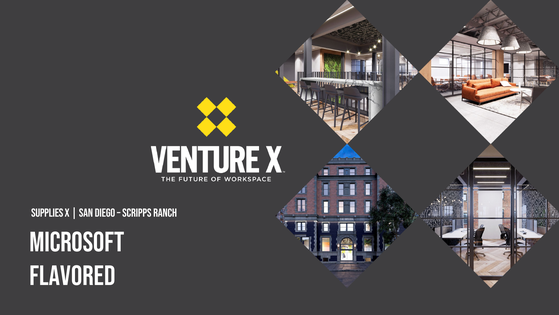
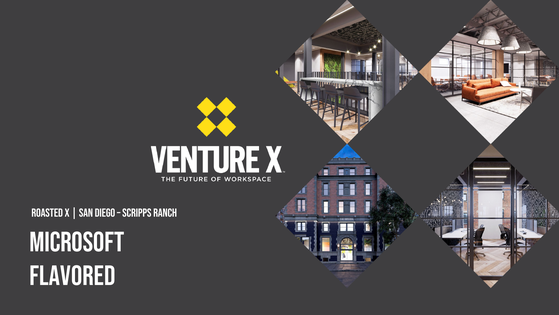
Supplies: Supplies -> Roasted
